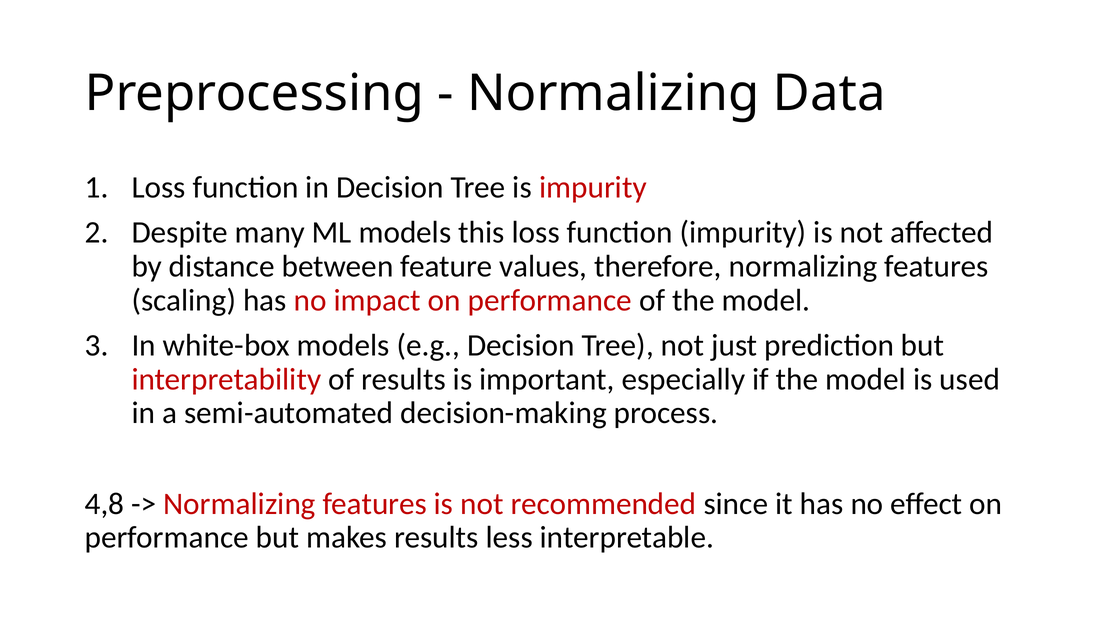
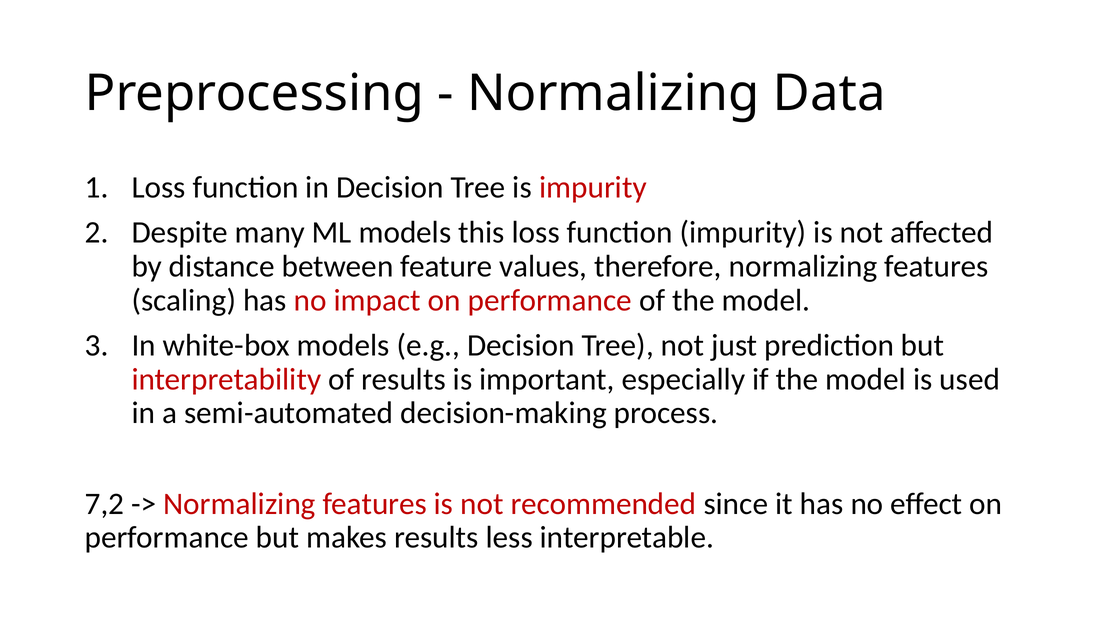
4,8: 4,8 -> 7,2
